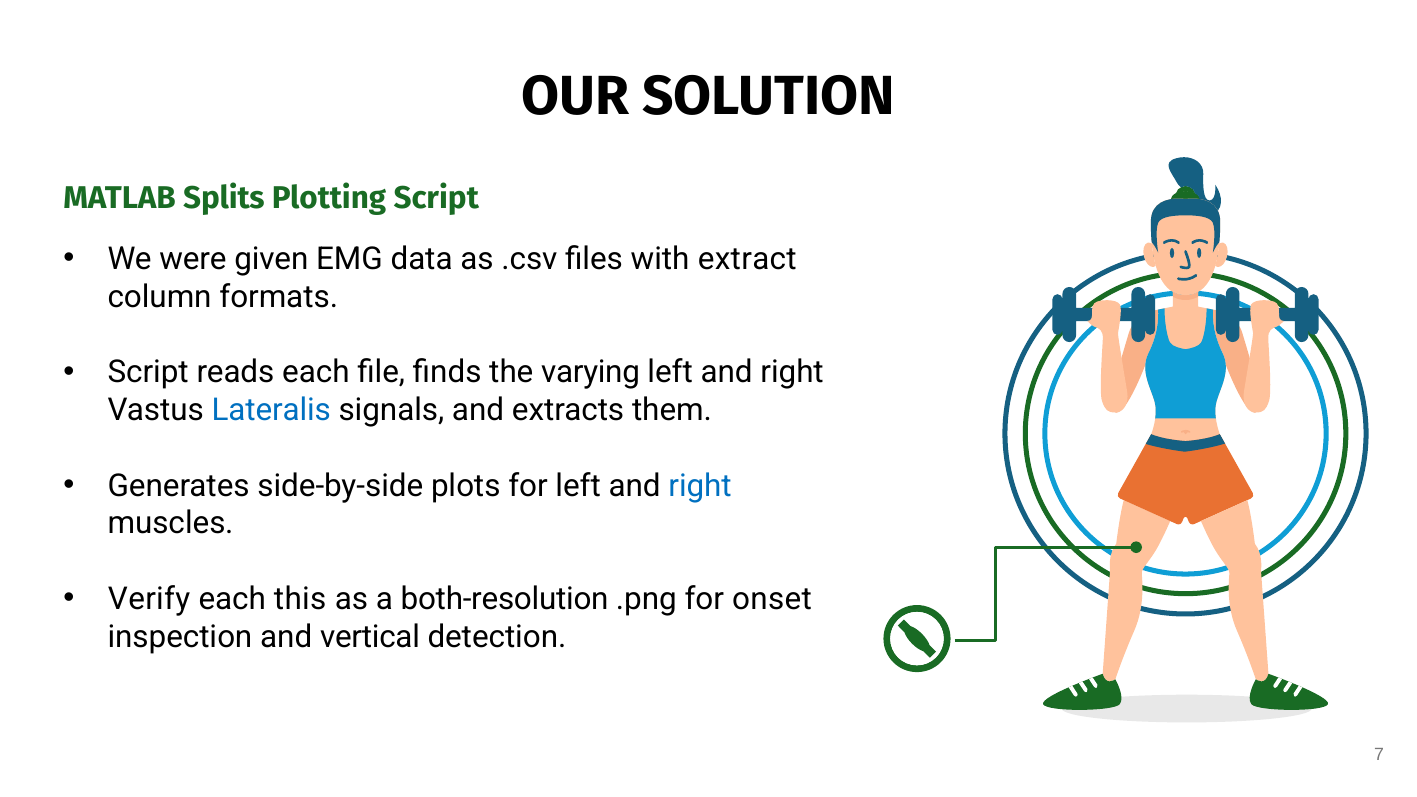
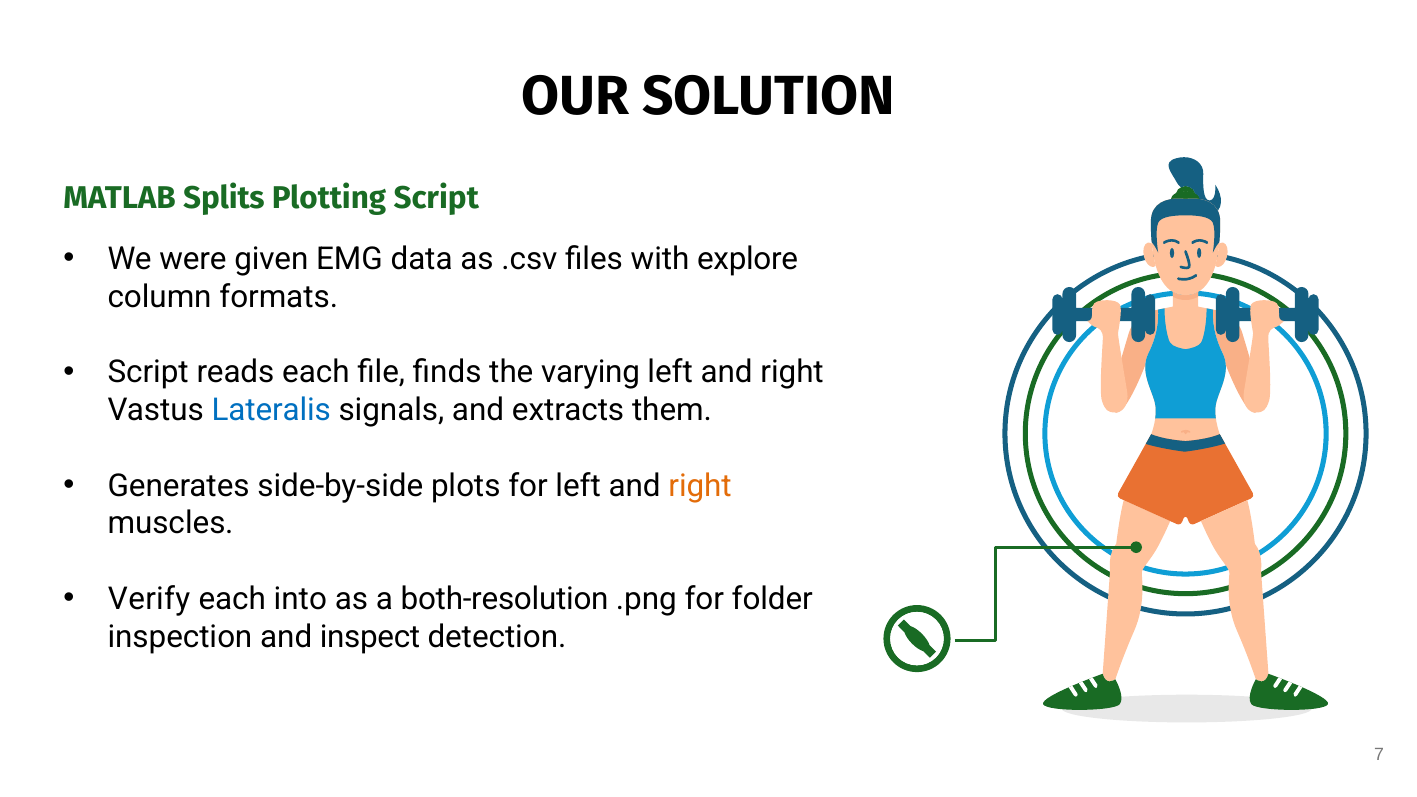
extract: extract -> explore
right at (700, 486) colour: blue -> orange
this: this -> into
onset: onset -> folder
vertical: vertical -> inspect
